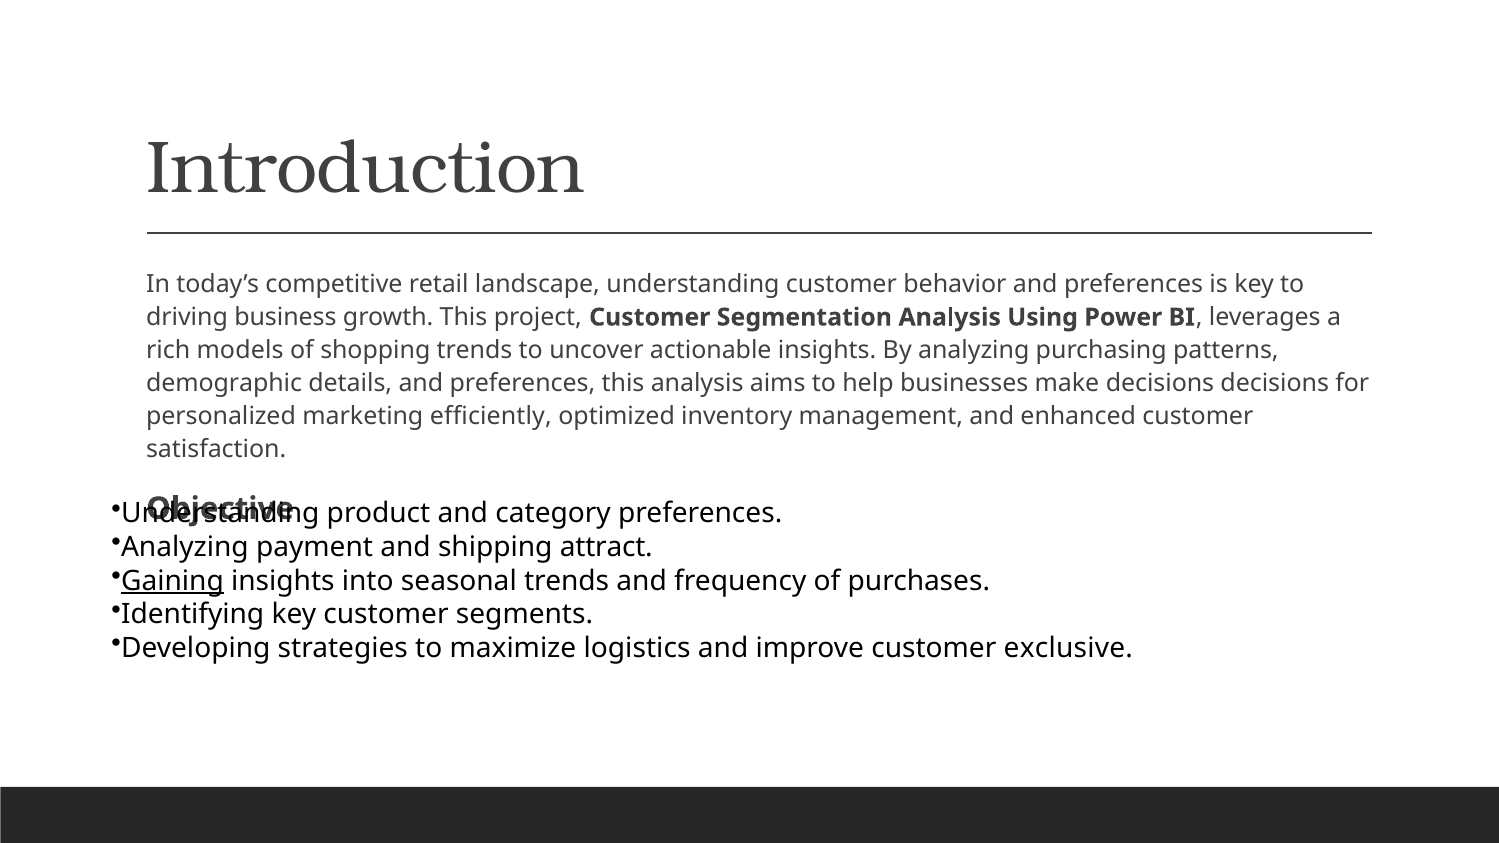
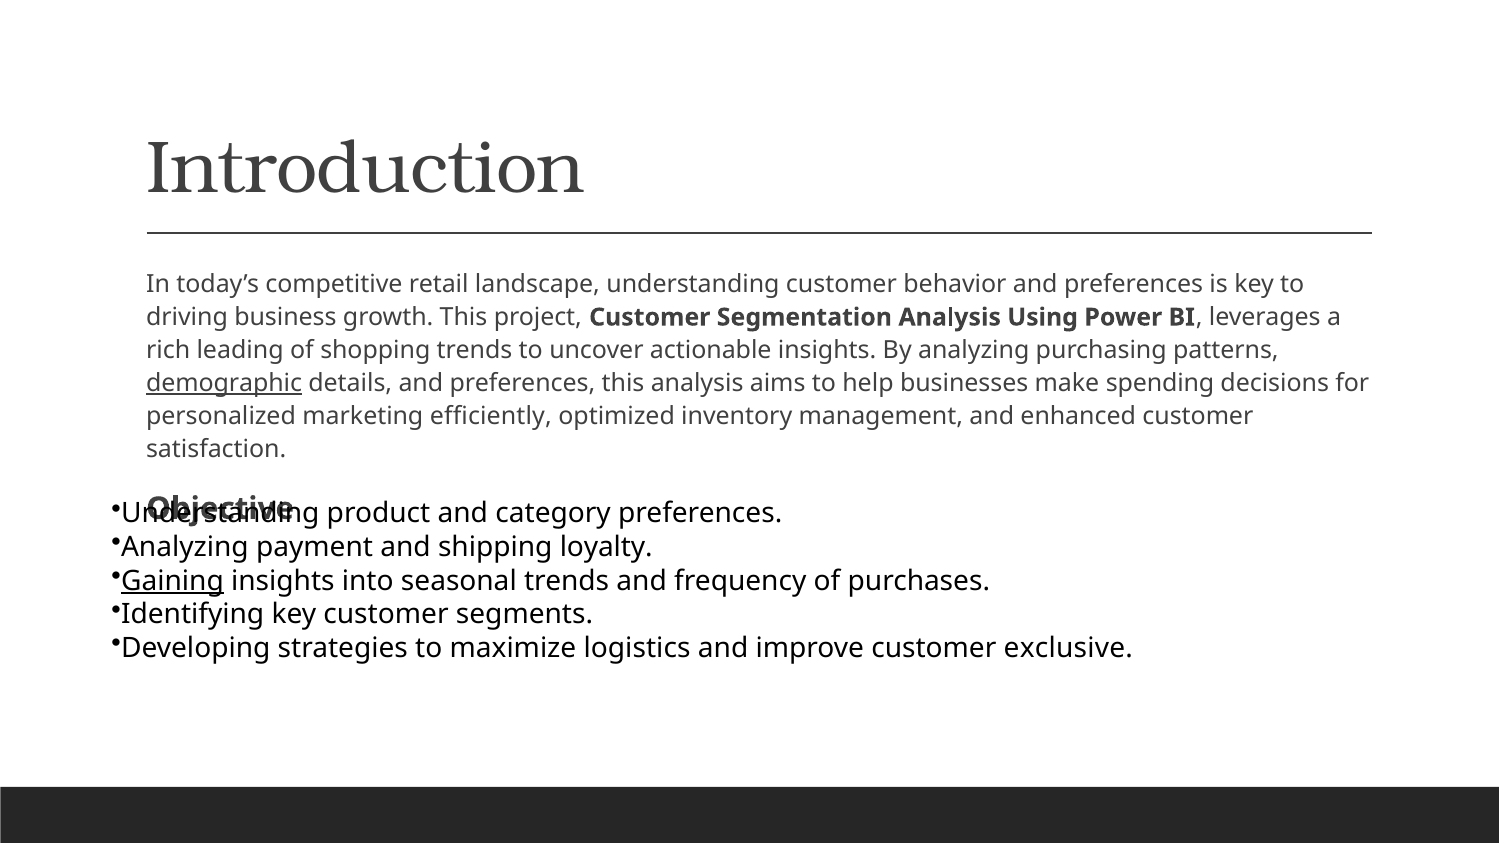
models: models -> leading
demographic underline: none -> present
make decisions: decisions -> spending
attract: attract -> loyalty
